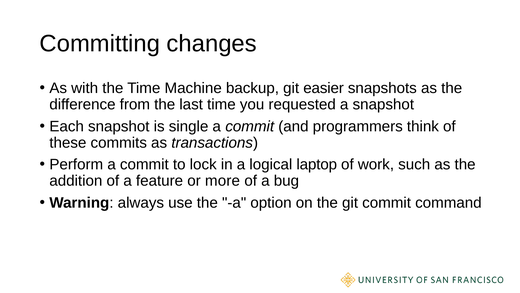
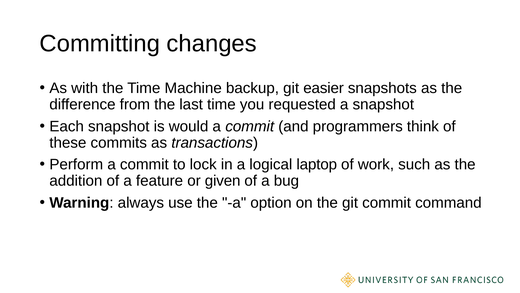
single: single -> would
more: more -> given
